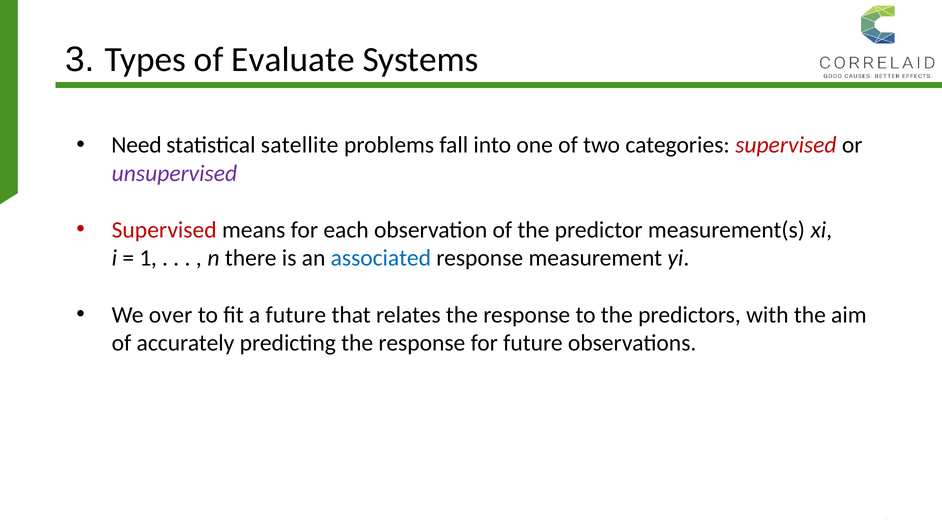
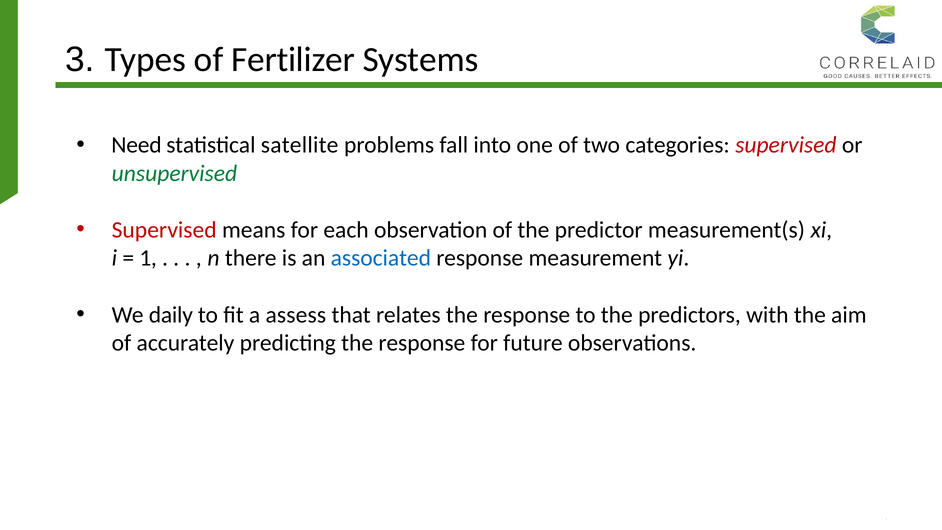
Evaluate: Evaluate -> Fertilizer
unsupervised colour: purple -> green
over: over -> daily
a future: future -> assess
